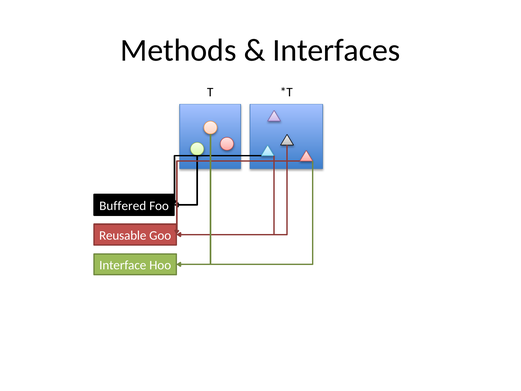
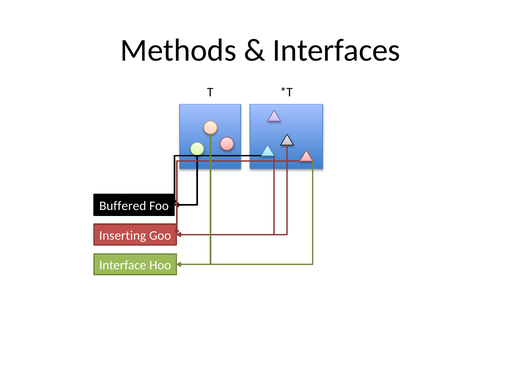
Reusable: Reusable -> Inserting
